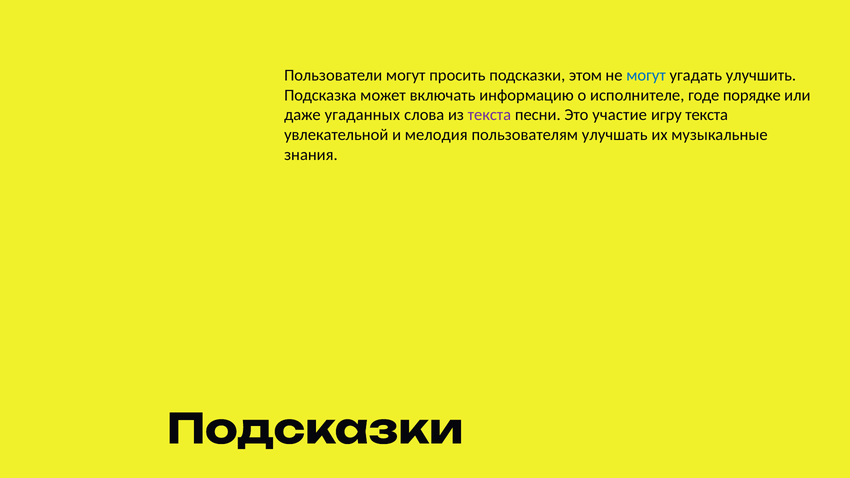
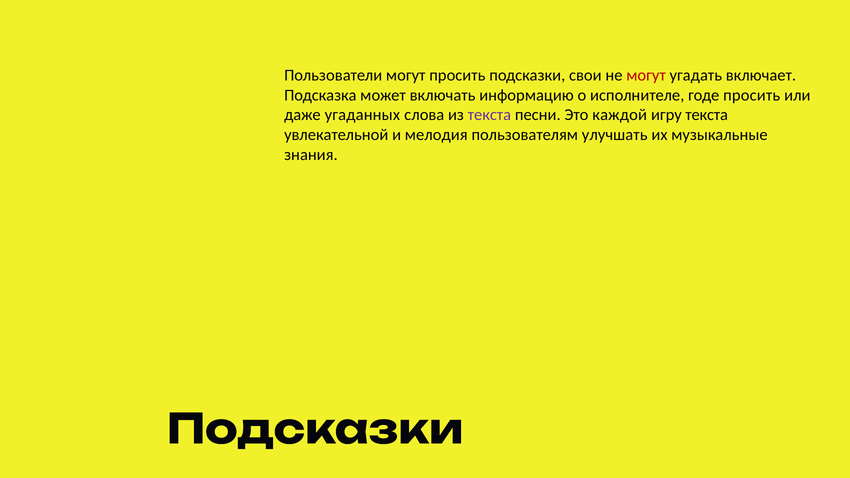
этом: этом -> свои
могут at (646, 75) colour: blue -> red
улучшить: улучшить -> включает
годе порядке: порядке -> просить
участие: участие -> каждой
